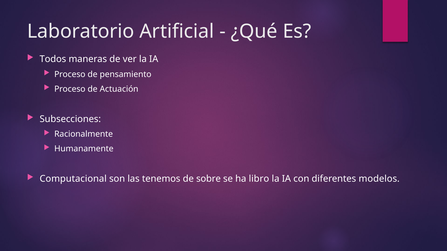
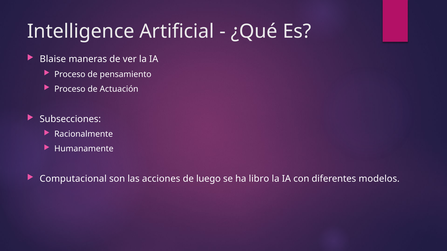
Laboratorio: Laboratorio -> Intelligence
Todos: Todos -> Blaise
tenemos: tenemos -> acciones
sobre: sobre -> luego
